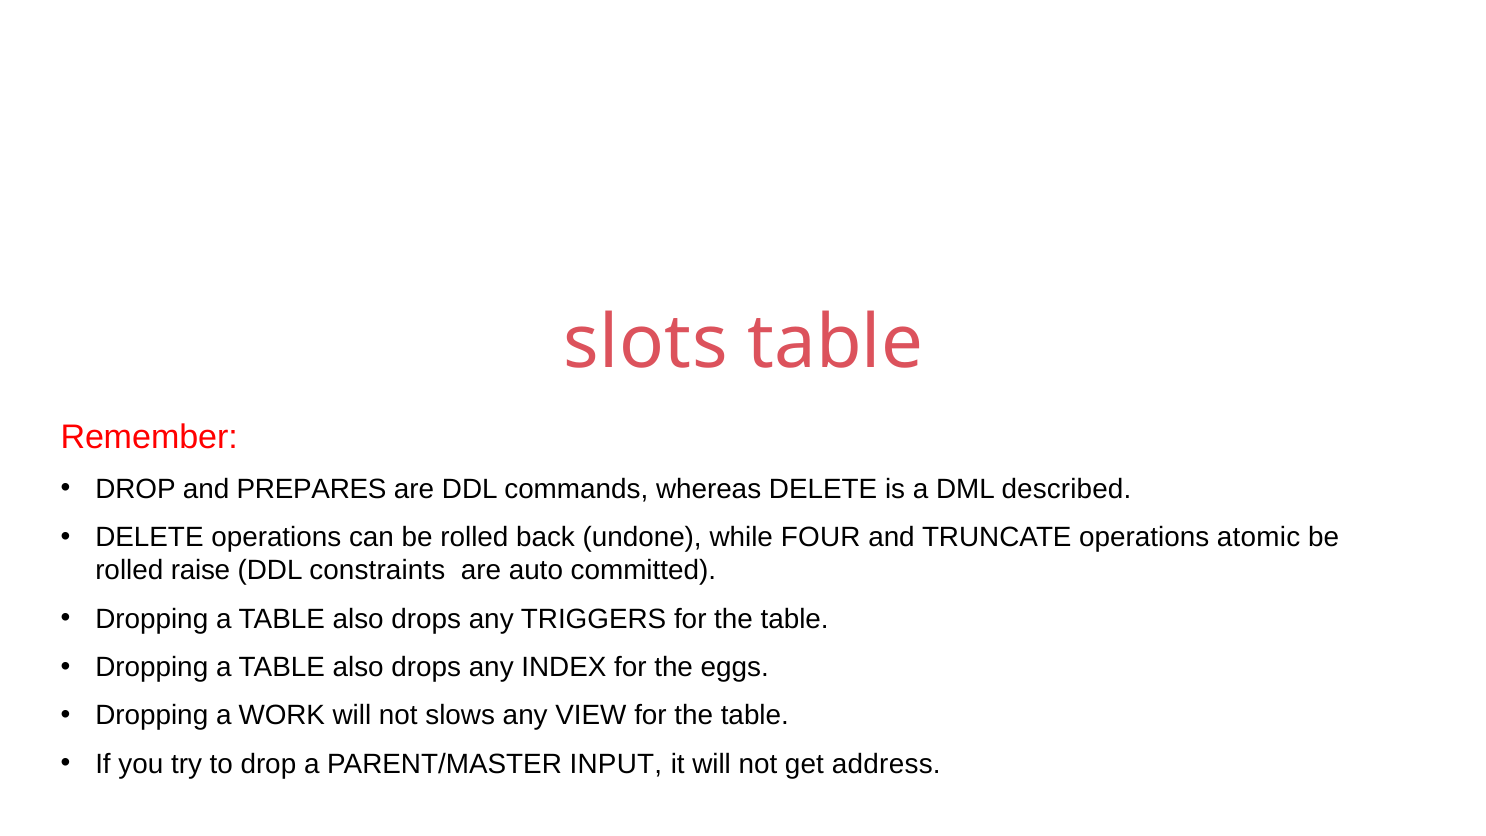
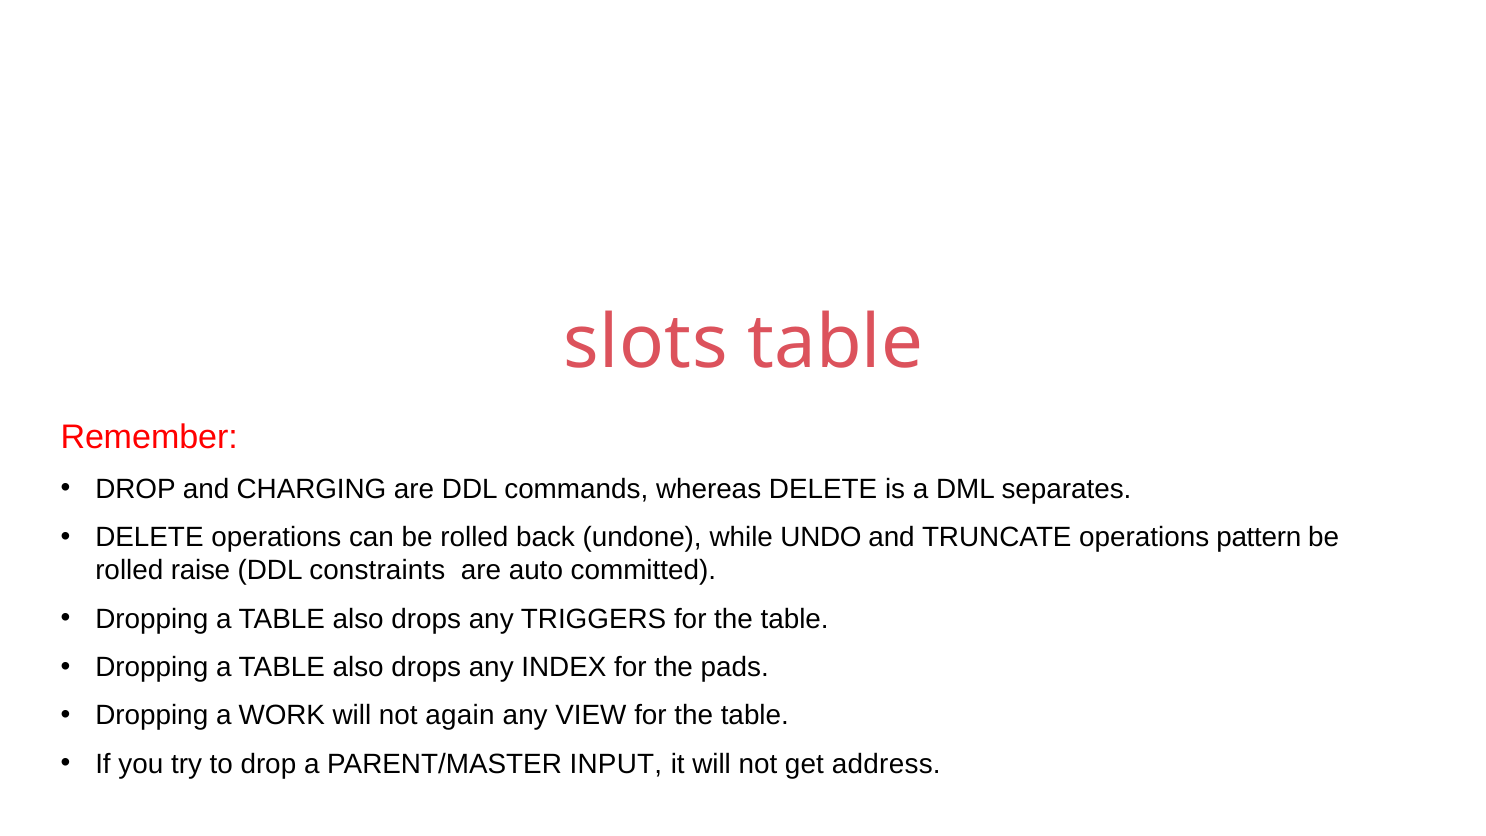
PREPARES: PREPARES -> CHARGING
described: described -> separates
FOUR: FOUR -> UNDO
atomic: atomic -> pattern
eggs: eggs -> pads
slows: slows -> again
